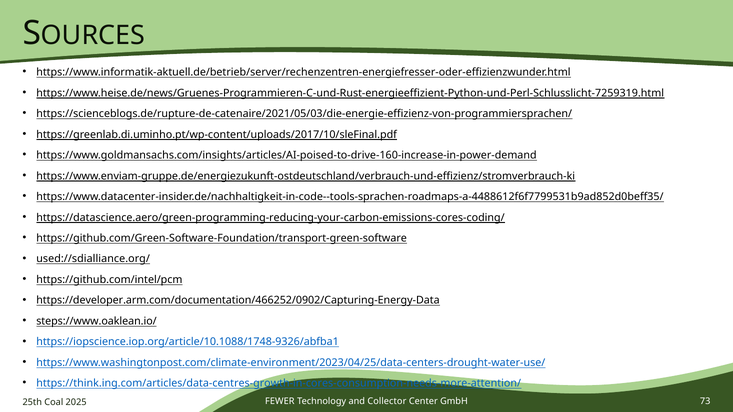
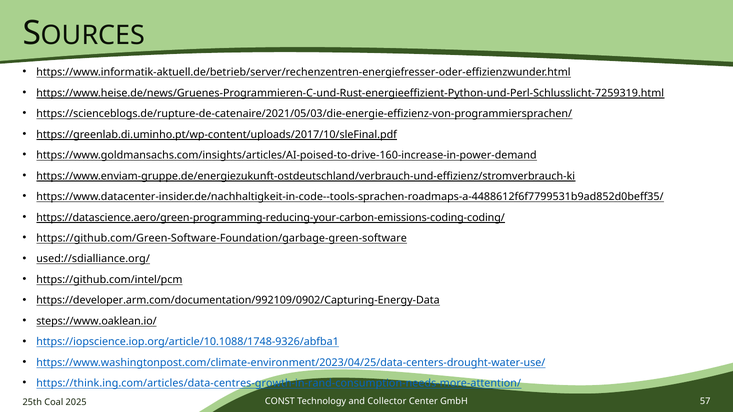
https://datascience.aero/green-programming-reducing-your-carbon-emissions-cores-coding/: https://datascience.aero/green-programming-reducing-your-carbon-emissions-cores-coding/ -> https://datascience.aero/green-programming-reducing-your-carbon-emissions-coding-coding/
https://github.com/Green-Software-Foundation/transport-green-software: https://github.com/Green-Software-Foundation/transport-green-software -> https://github.com/Green-Software-Foundation/garbage-green-software
https://developer.arm.com/documentation/466252/0902/Capturing-Energy-Data: https://developer.arm.com/documentation/466252/0902/Capturing-Energy-Data -> https://developer.arm.com/documentation/992109/0902/Capturing-Energy-Data
https://think.ing.com/articles/data-centres-growth-in-cores-consumption-needs-more-attention/: https://think.ing.com/articles/data-centres-growth-in-cores-consumption-needs-more-attention/ -> https://think.ing.com/articles/data-centres-growth-in-rand-consumption-needs-more-attention/
FEWER: FEWER -> CONST
73: 73 -> 57
